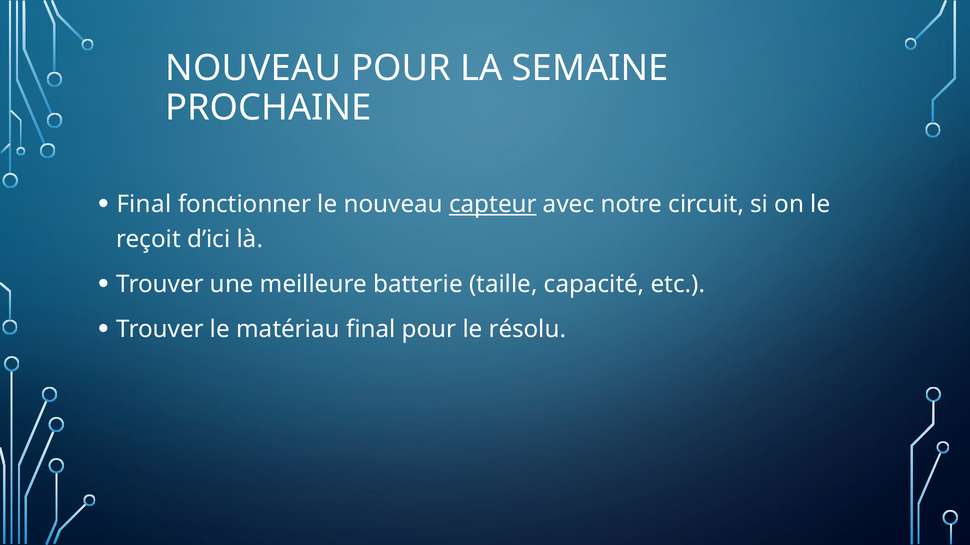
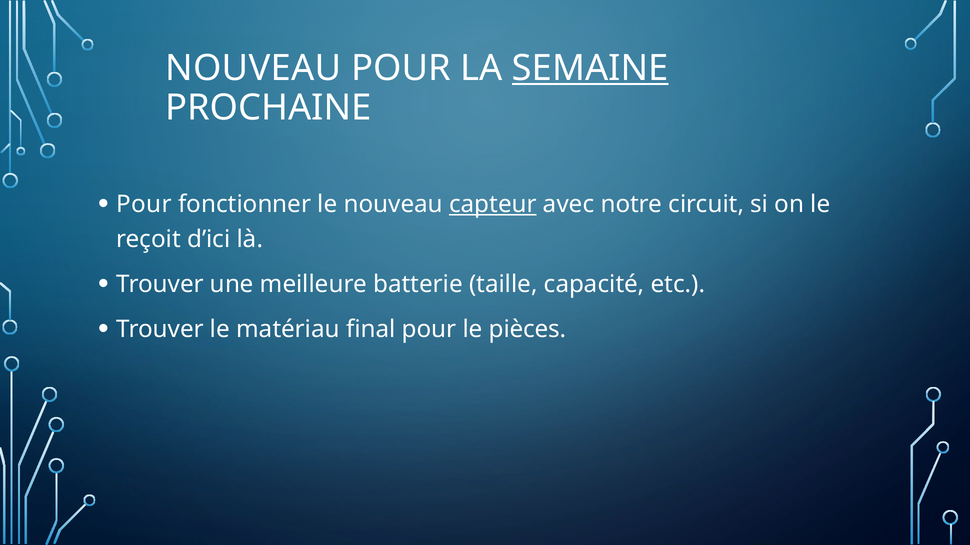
SEMAINE underline: none -> present
Final at (144, 205): Final -> Pour
résolu: résolu -> pièces
